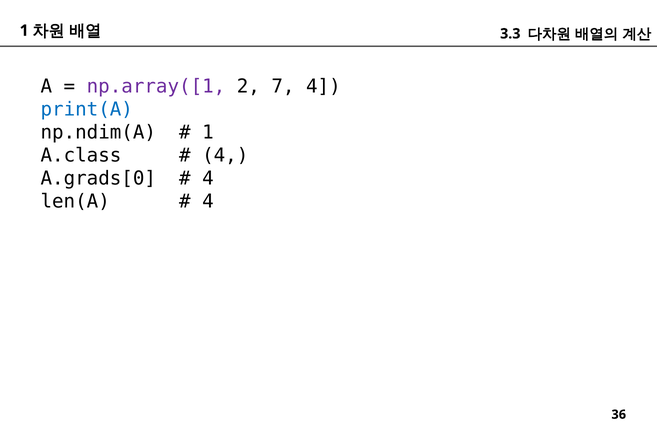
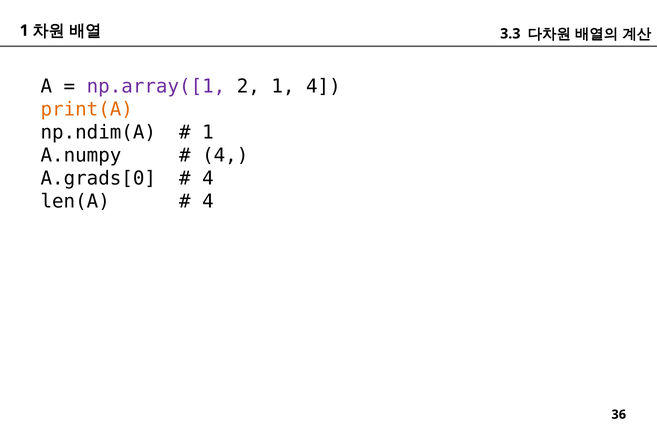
2 7: 7 -> 1
print(A colour: blue -> orange
A.class: A.class -> A.numpy
